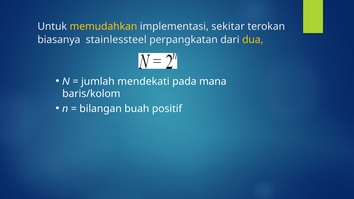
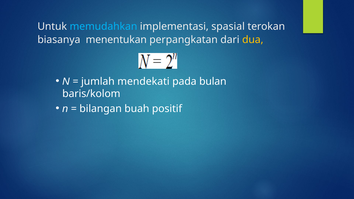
memudahkan colour: yellow -> light blue
sekitar: sekitar -> spasial
stainlessteel: stainlessteel -> menentukan
mana: mana -> bulan
